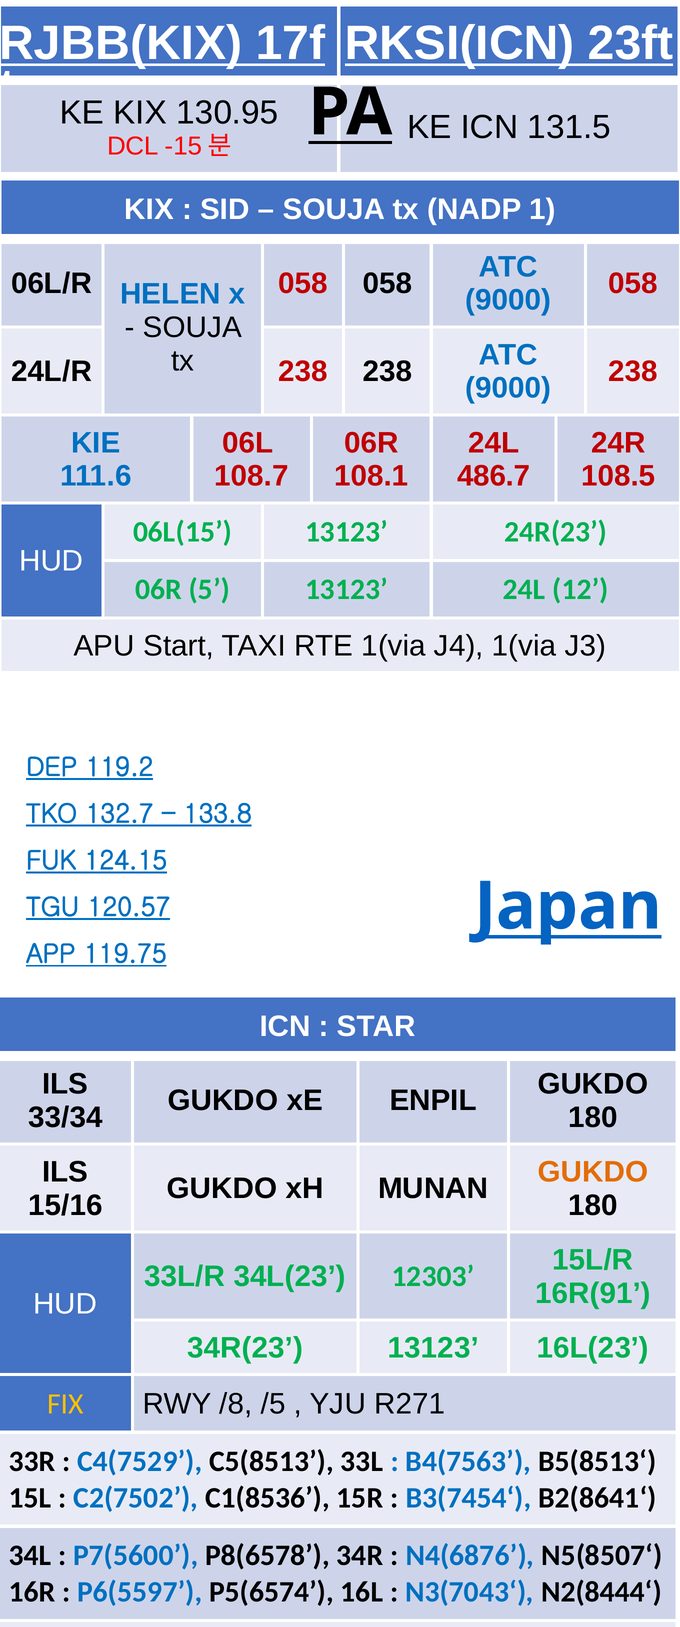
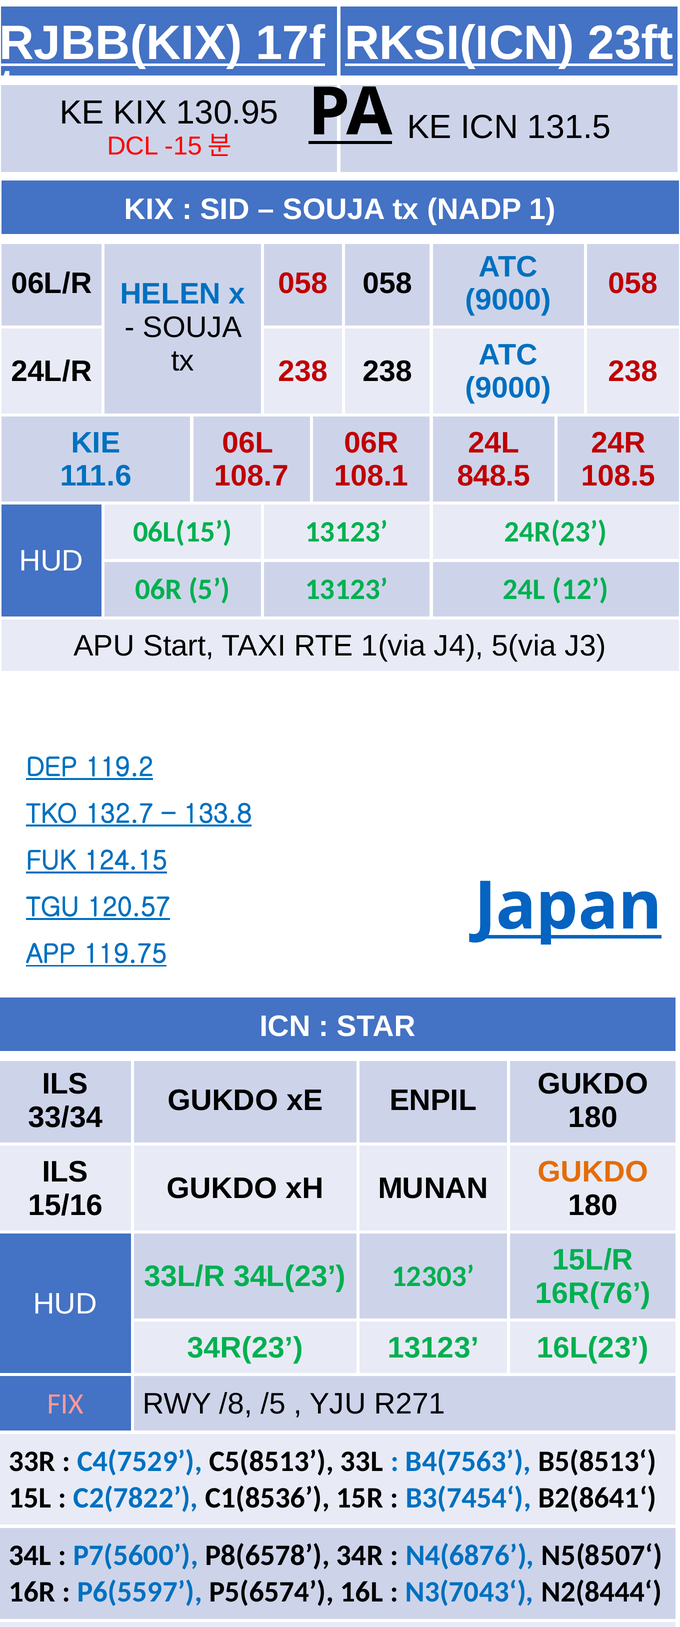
486.7: 486.7 -> 848.5
J4 1(via: 1(via -> 5(via
16R(91: 16R(91 -> 16R(76
FIX colour: yellow -> pink
C2(7502: C2(7502 -> C2(7822
